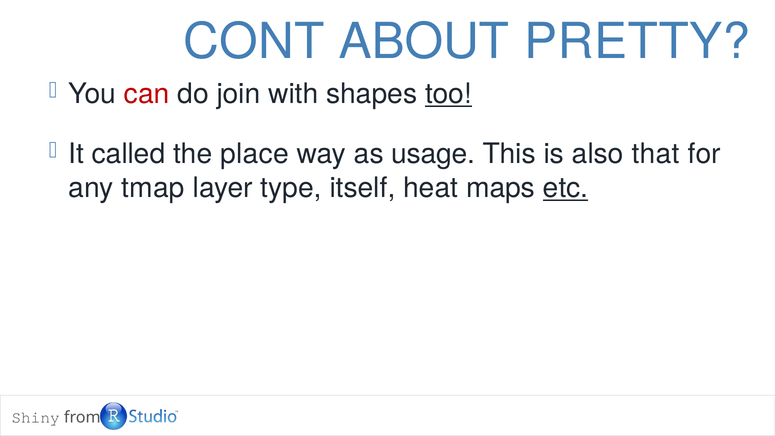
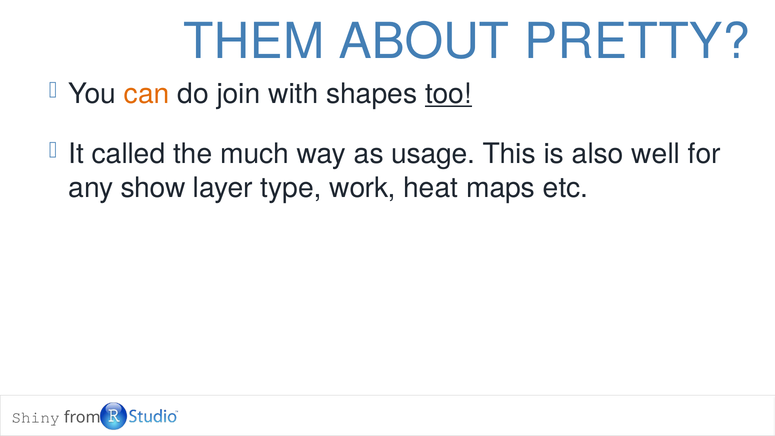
CONT: CONT -> THEM
can colour: red -> orange
place: place -> much
that: that -> well
tmap: tmap -> show
itself: itself -> work
etc underline: present -> none
